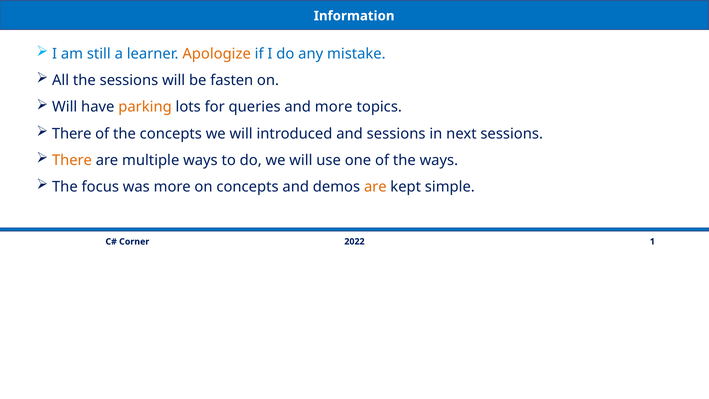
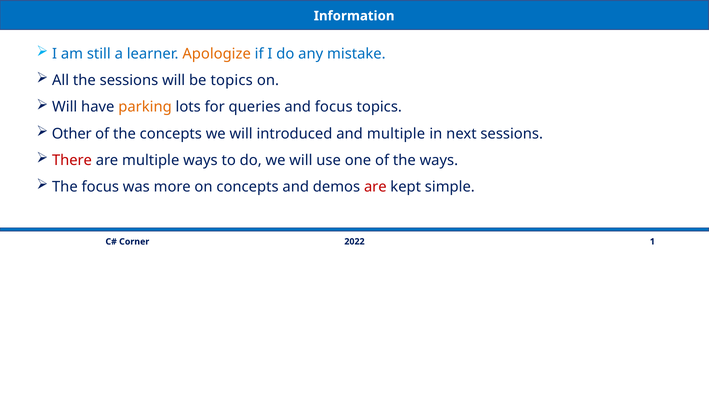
be fasten: fasten -> topics
and more: more -> focus
There at (72, 134): There -> Other
and sessions: sessions -> multiple
There at (72, 160) colour: orange -> red
are at (375, 187) colour: orange -> red
